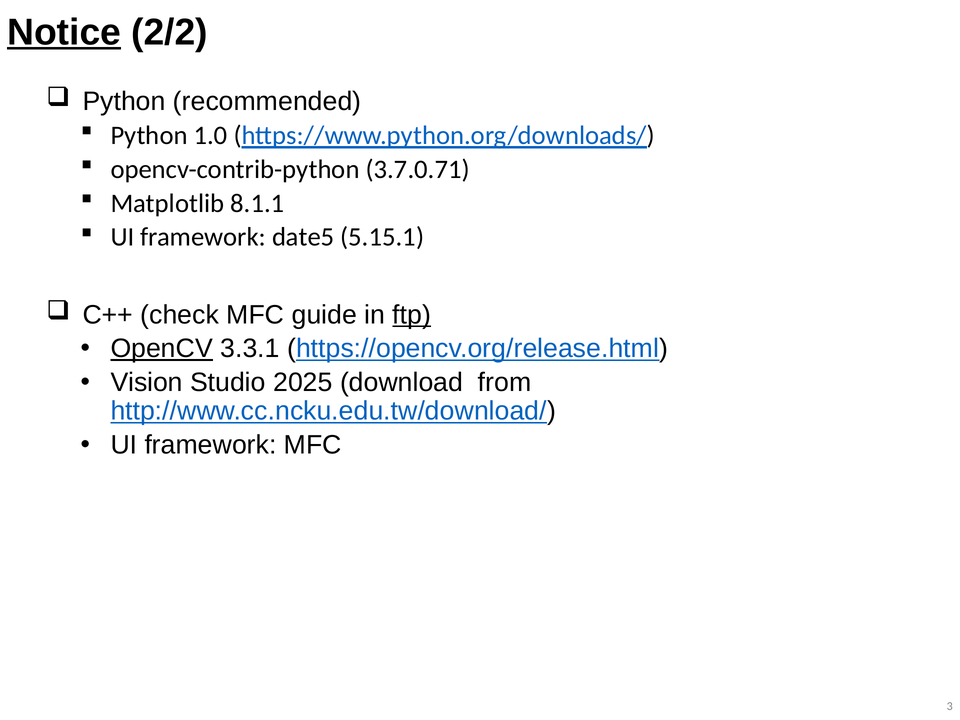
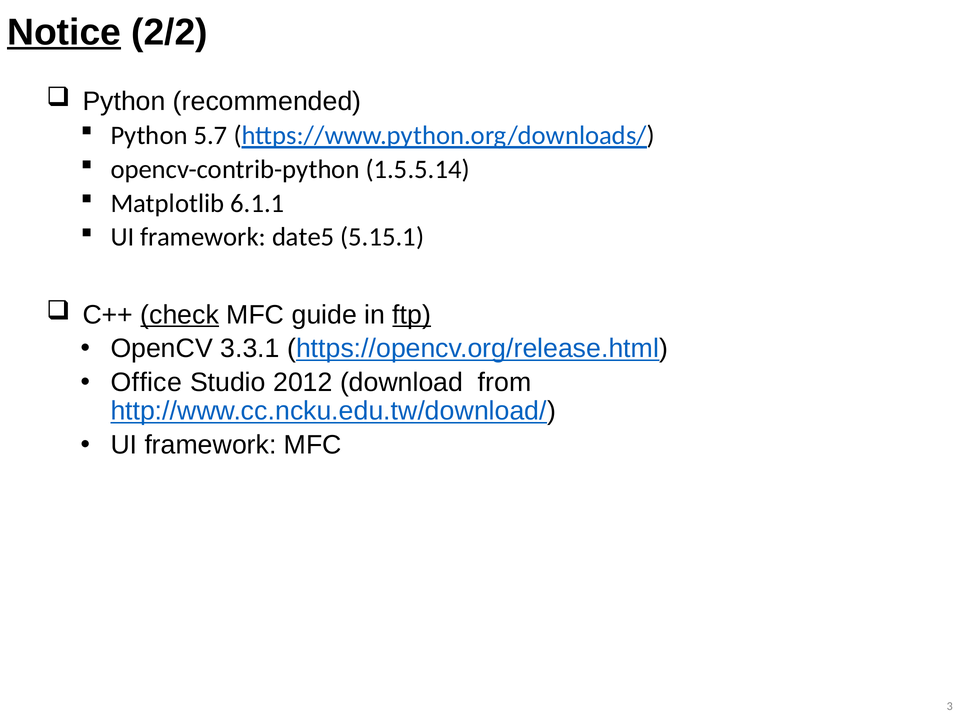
1.0: 1.0 -> 5.7
3.7.0.71: 3.7.0.71 -> 1.5.5.14
8.1.1: 8.1.1 -> 6.1.1
check underline: none -> present
OpenCV underline: present -> none
Vision: Vision -> Office
2025: 2025 -> 2012
